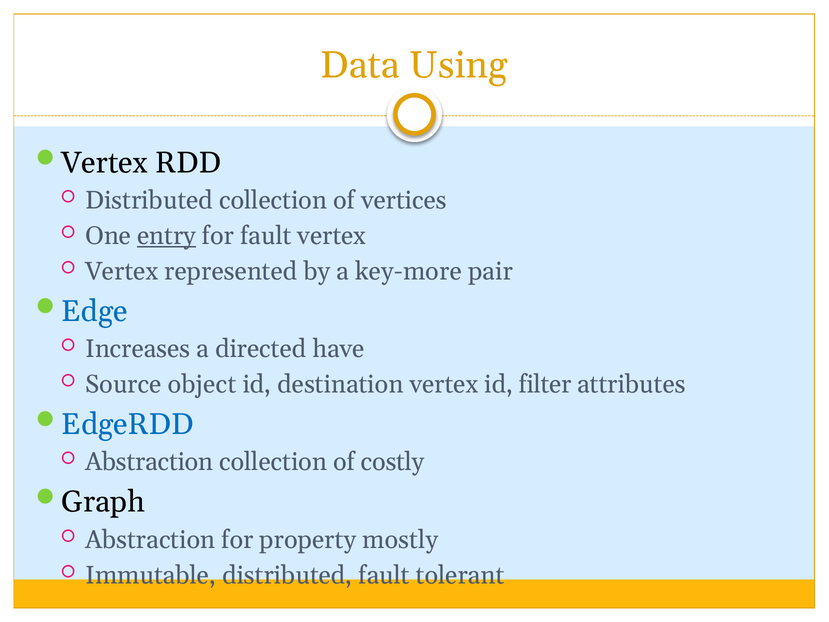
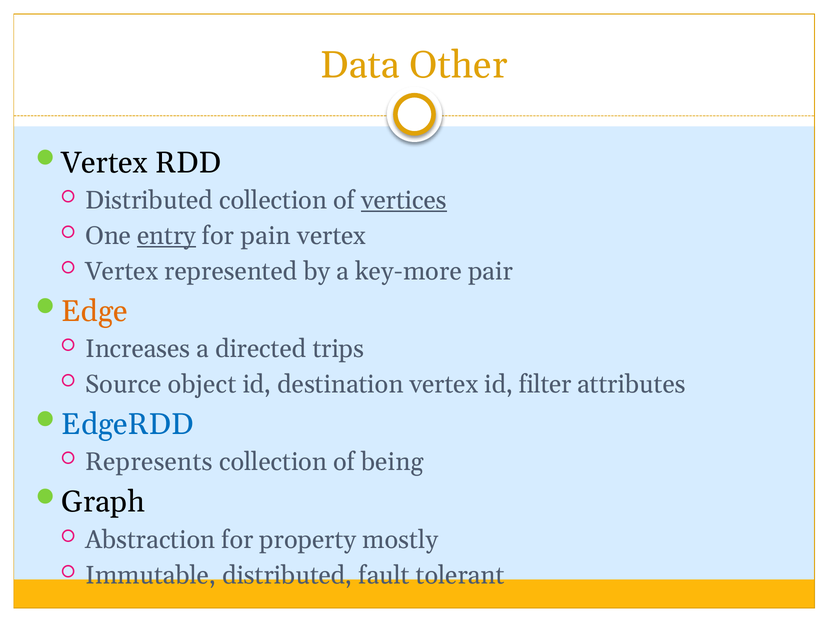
Using: Using -> Other
vertices underline: none -> present
for fault: fault -> pain
Edge colour: blue -> orange
have: have -> trips
Abstraction at (149, 462): Abstraction -> Represents
costly: costly -> being
